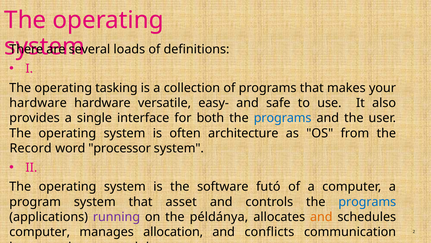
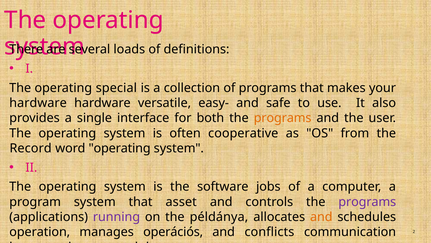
tasking: tasking -> special
programs at (283, 118) colour: blue -> orange
architecture: architecture -> cooperative
word processor: processor -> operating
futó: futó -> jobs
programs at (367, 201) colour: blue -> purple
computer at (40, 232): computer -> operation
allocation: allocation -> operációs
